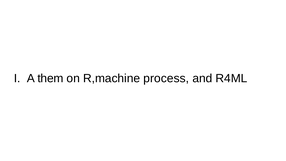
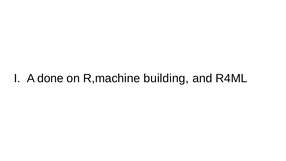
them: them -> done
process: process -> building
